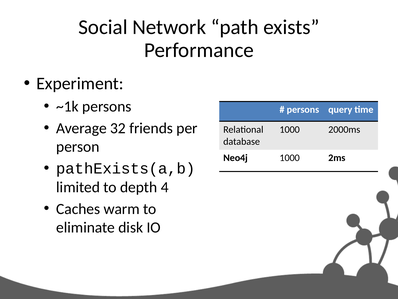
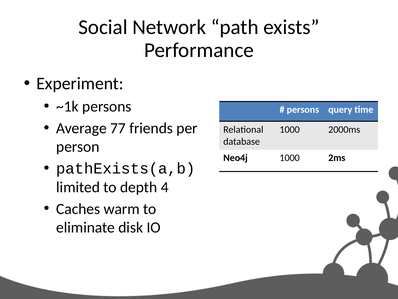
32: 32 -> 77
